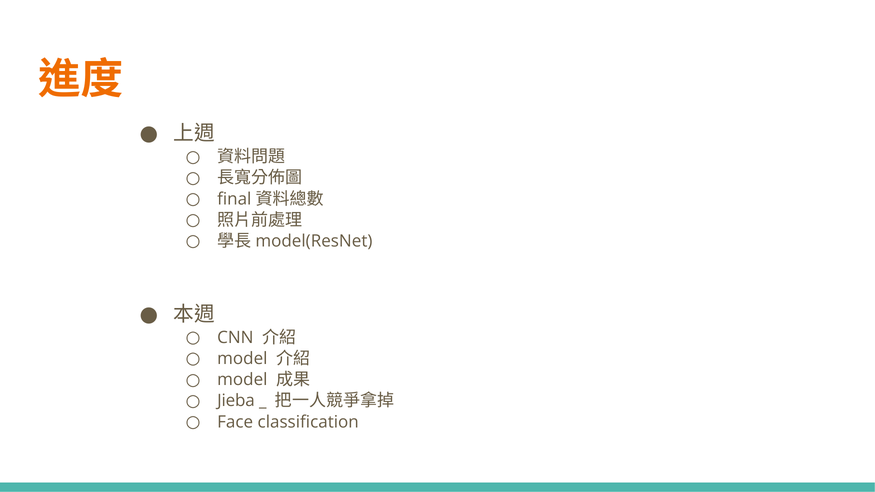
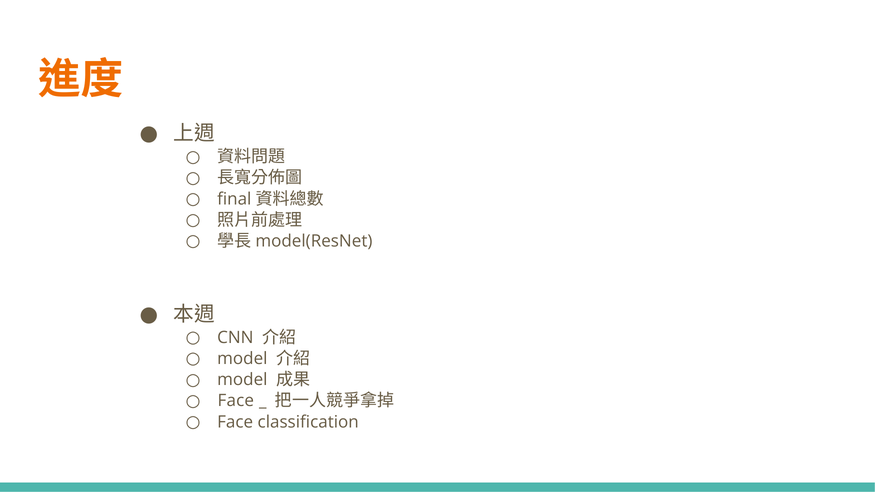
Jieba at (236, 401): Jieba -> Face
